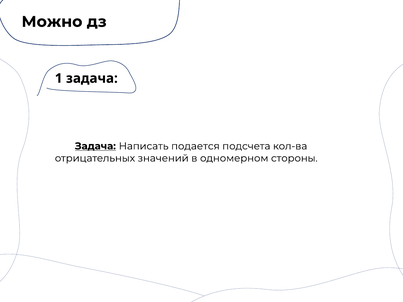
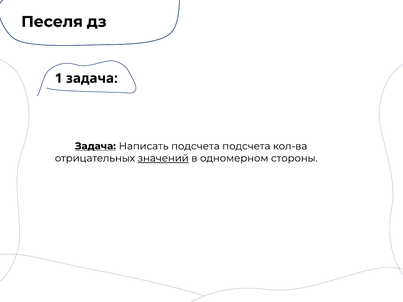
Можно: Можно -> Песеля
Написать подается: подается -> подсчета
значений underline: none -> present
